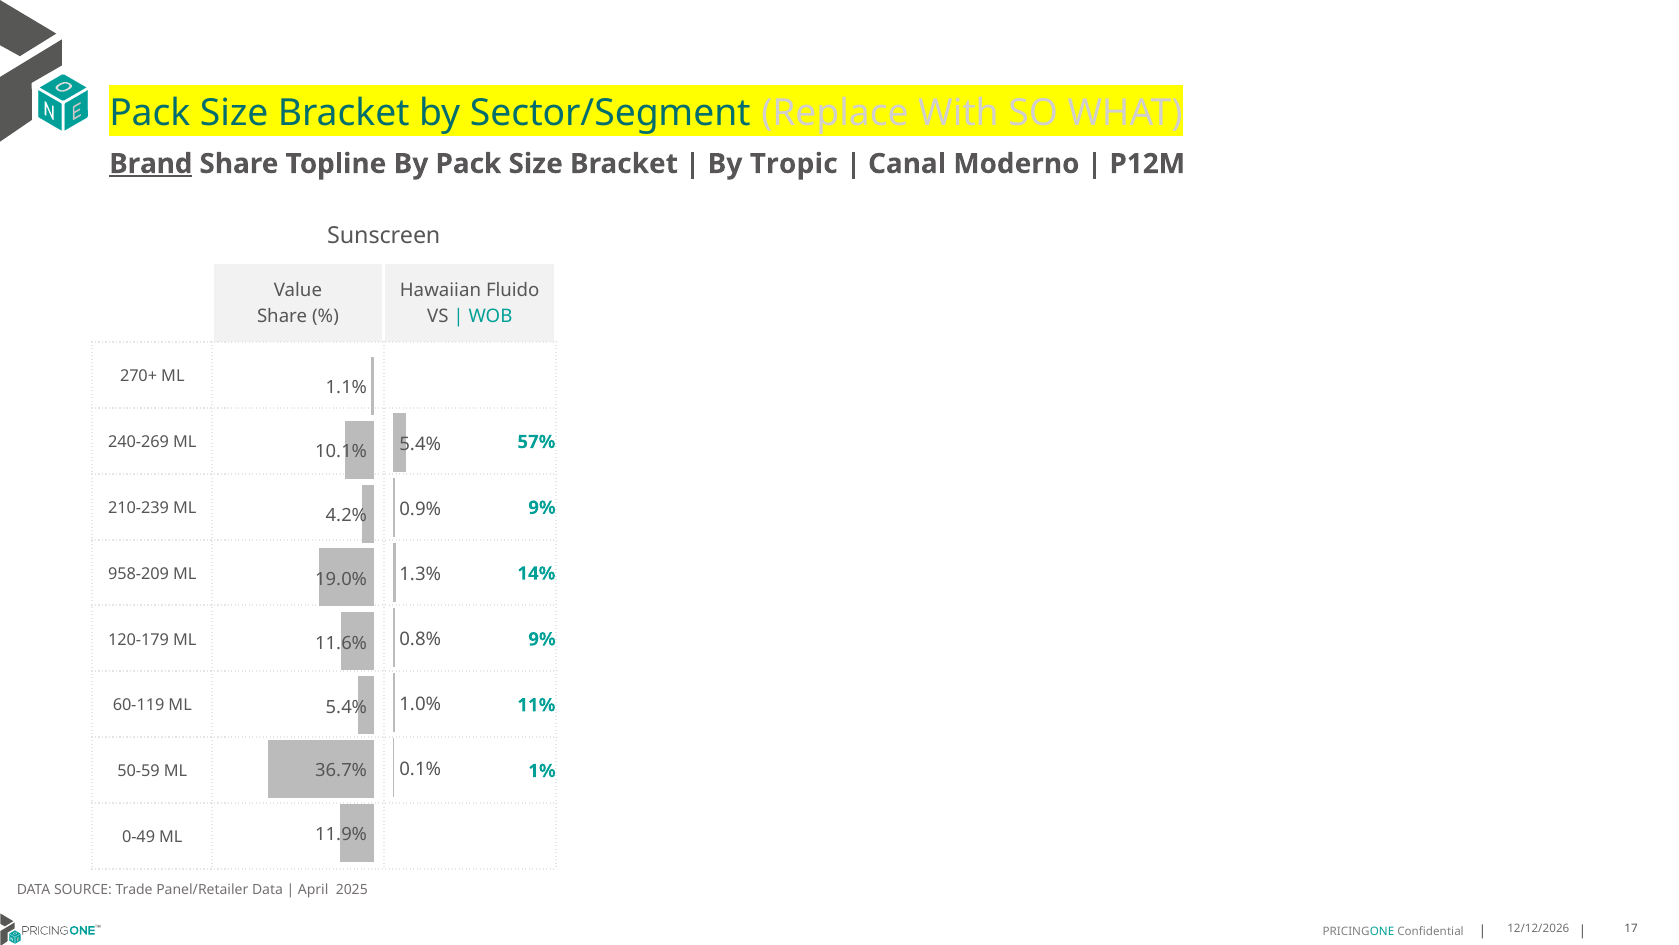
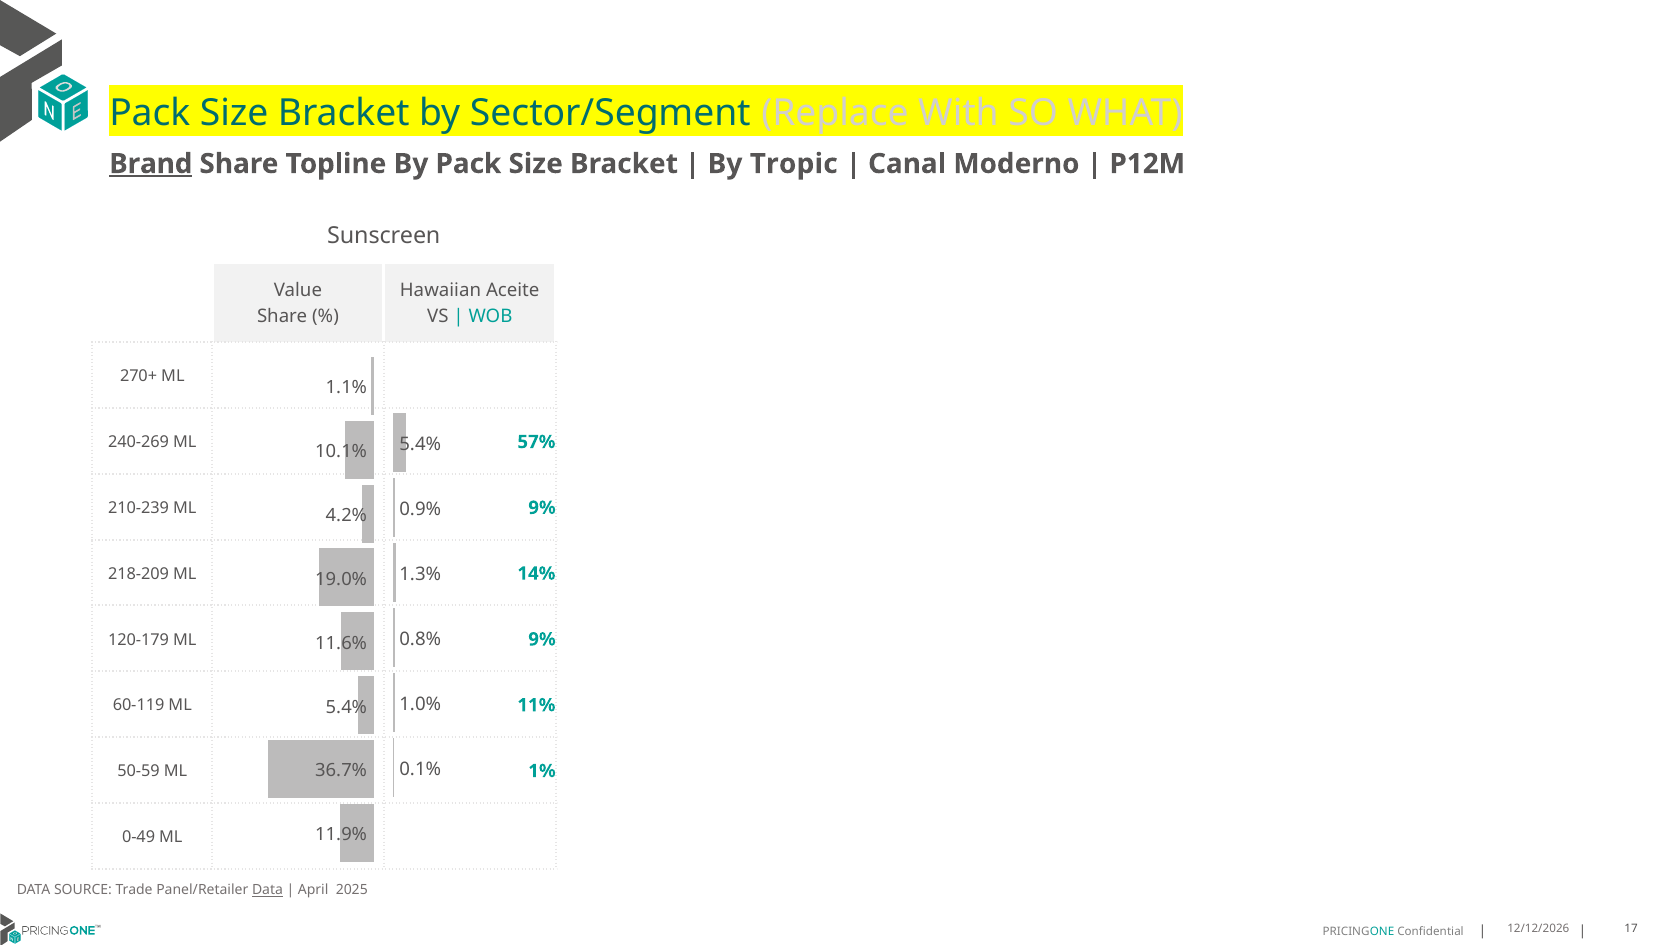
Fluido: Fluido -> Aceite
958-209: 958-209 -> 218-209
Data at (267, 890) underline: none -> present
